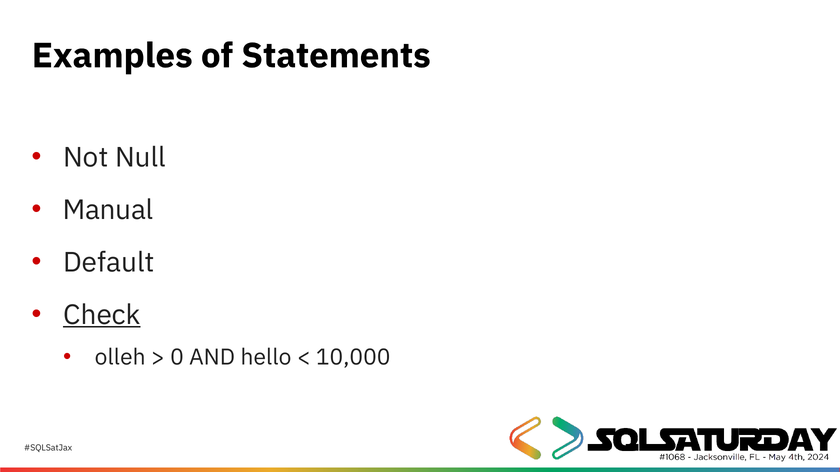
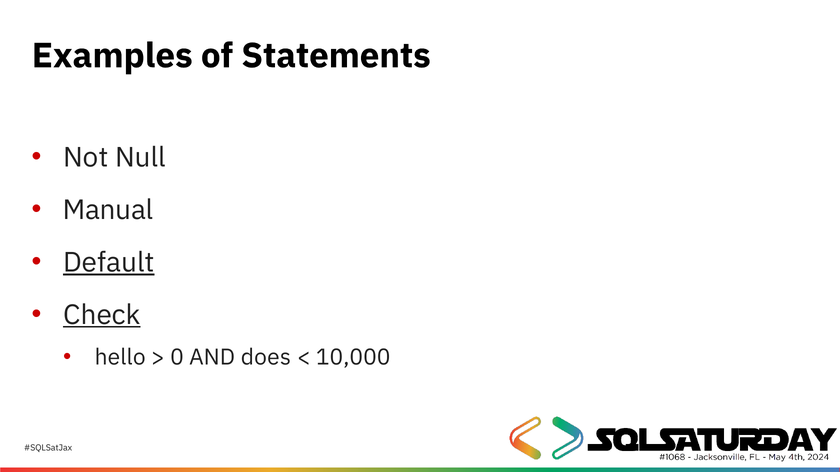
Default underline: none -> present
olleh: olleh -> hello
hello: hello -> does
